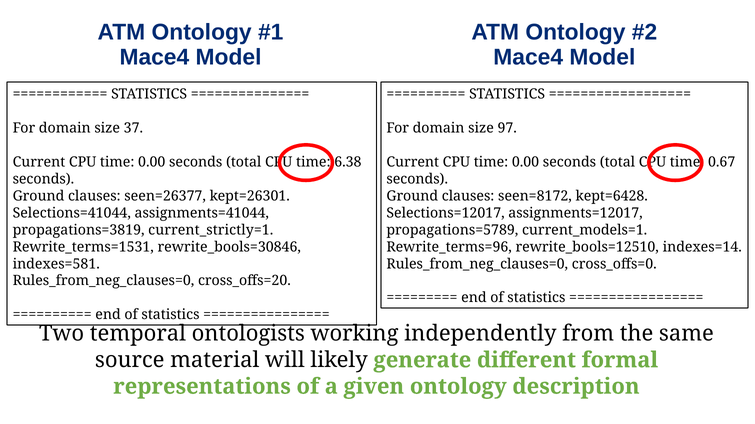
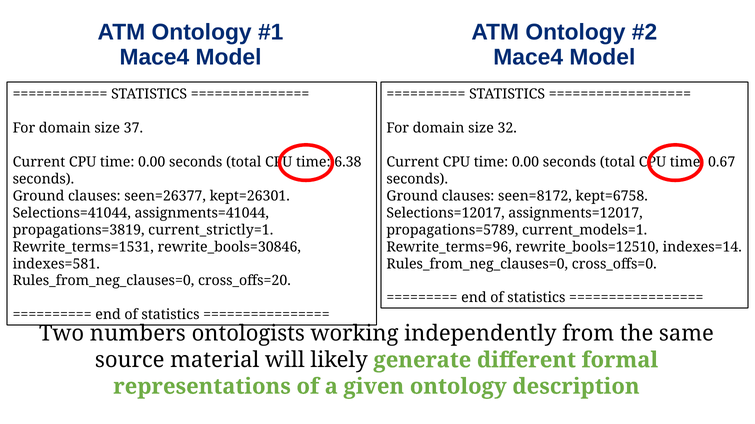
97: 97 -> 32
kept=6428: kept=6428 -> kept=6758
temporal: temporal -> numbers
